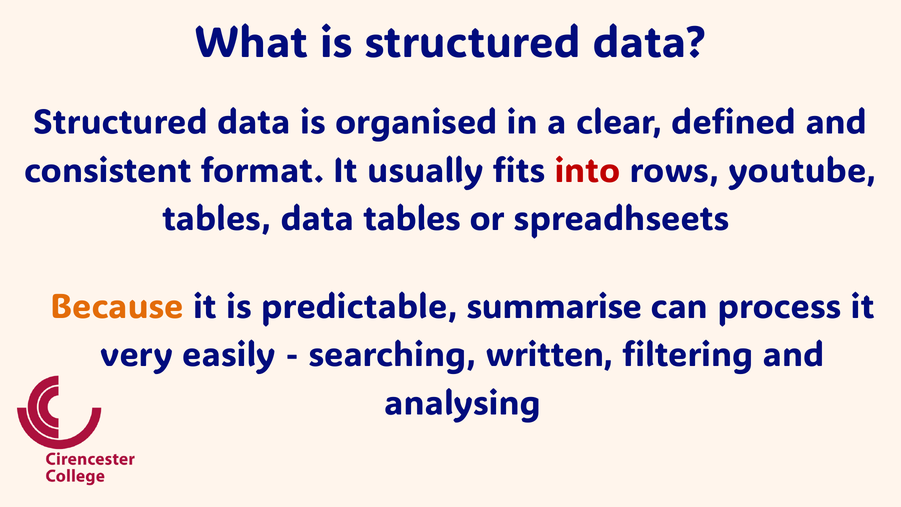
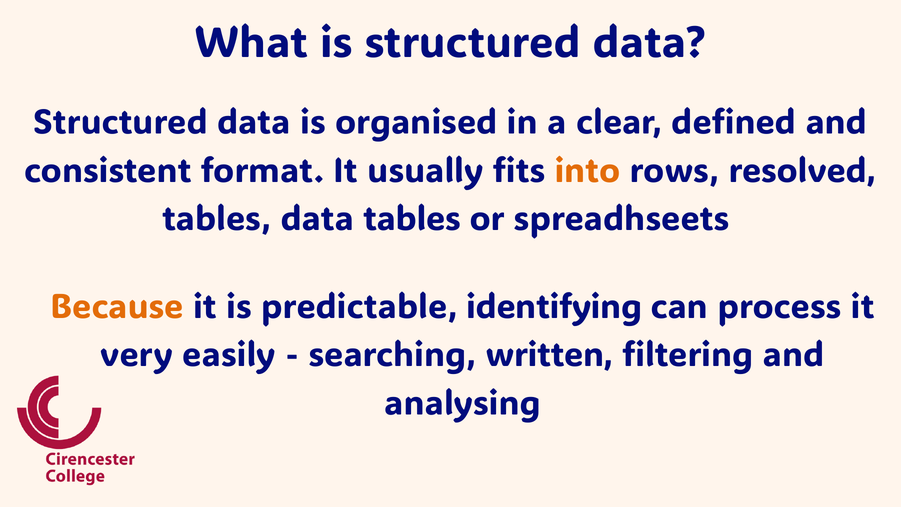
into colour: red -> orange
youtube: youtube -> resolved
summarise: summarise -> identifying
